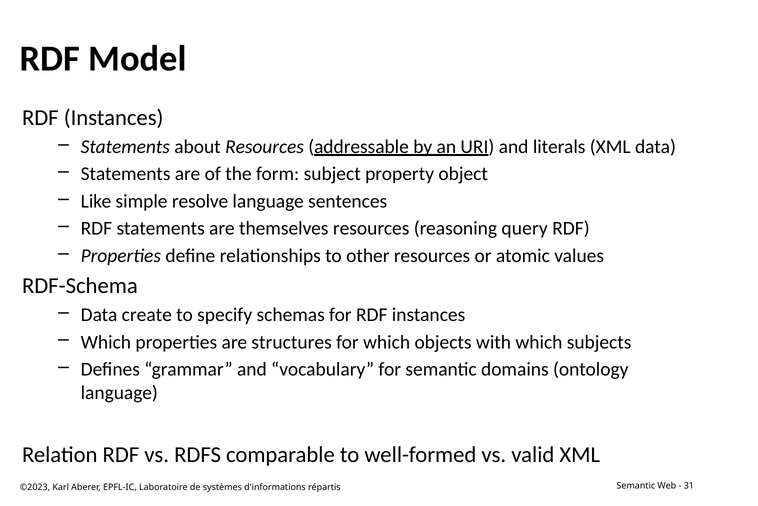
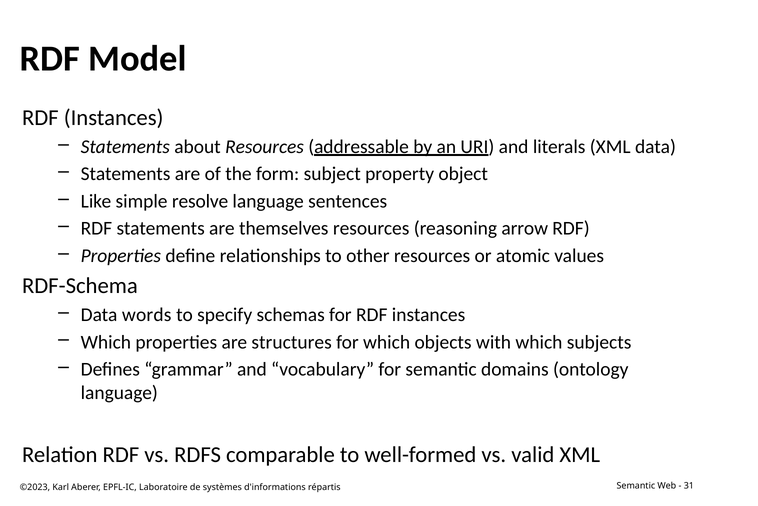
query: query -> arrow
create: create -> words
